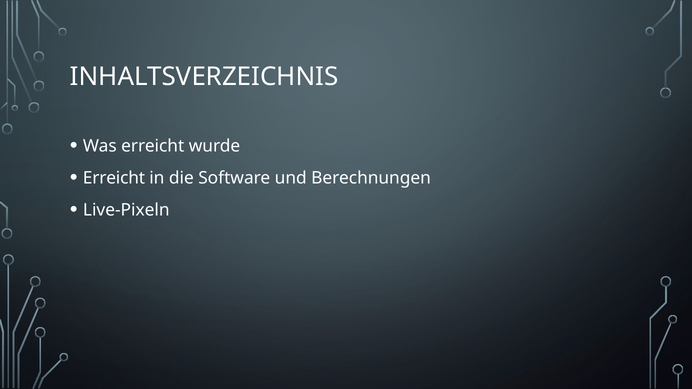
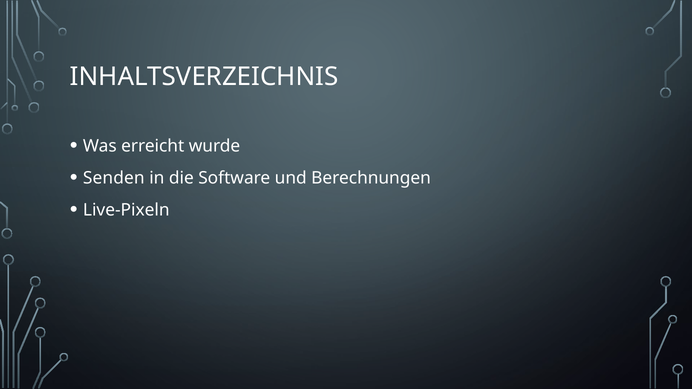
Erreicht at (114, 178): Erreicht -> Senden
